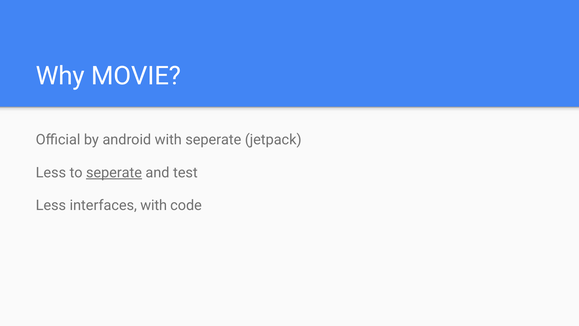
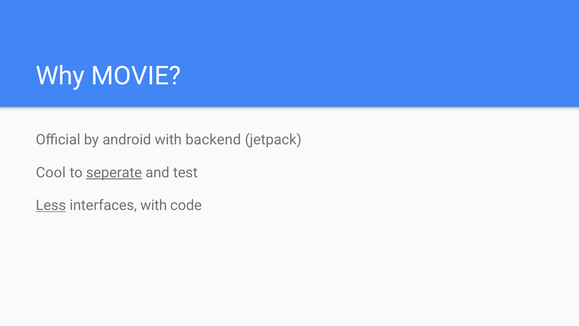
with seperate: seperate -> backend
Less at (51, 172): Less -> Cool
Less at (51, 205) underline: none -> present
